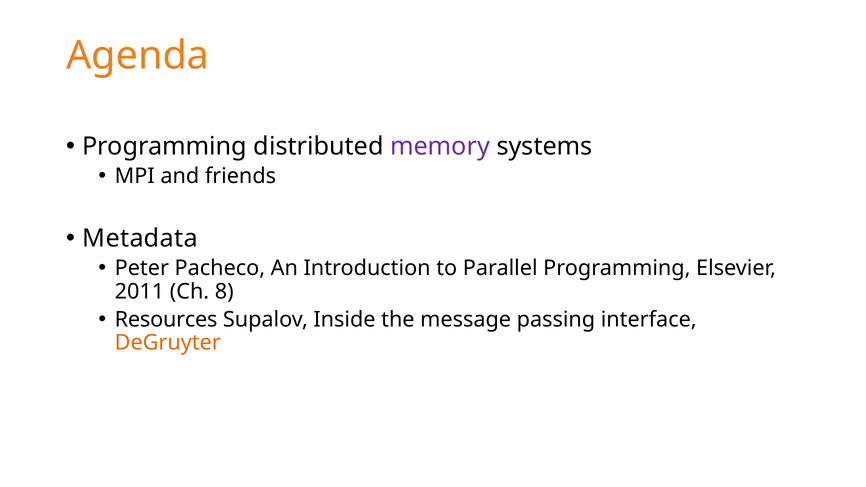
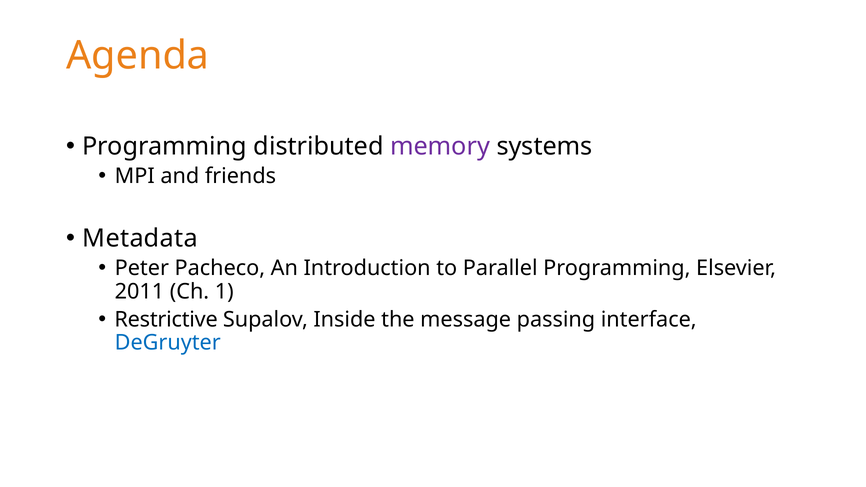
8: 8 -> 1
Resources: Resources -> Restrictive
DeGruyter colour: orange -> blue
